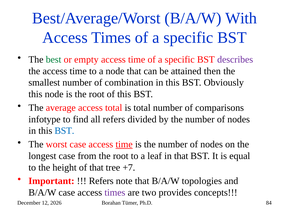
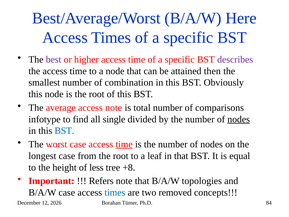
With: With -> Here
best colour: green -> purple
empty: empty -> higher
access total: total -> note
all refers: refers -> single
nodes at (239, 119) underline: none -> present
of that: that -> less
+7: +7 -> +8
times at (115, 192) colour: purple -> blue
provides: provides -> removed
